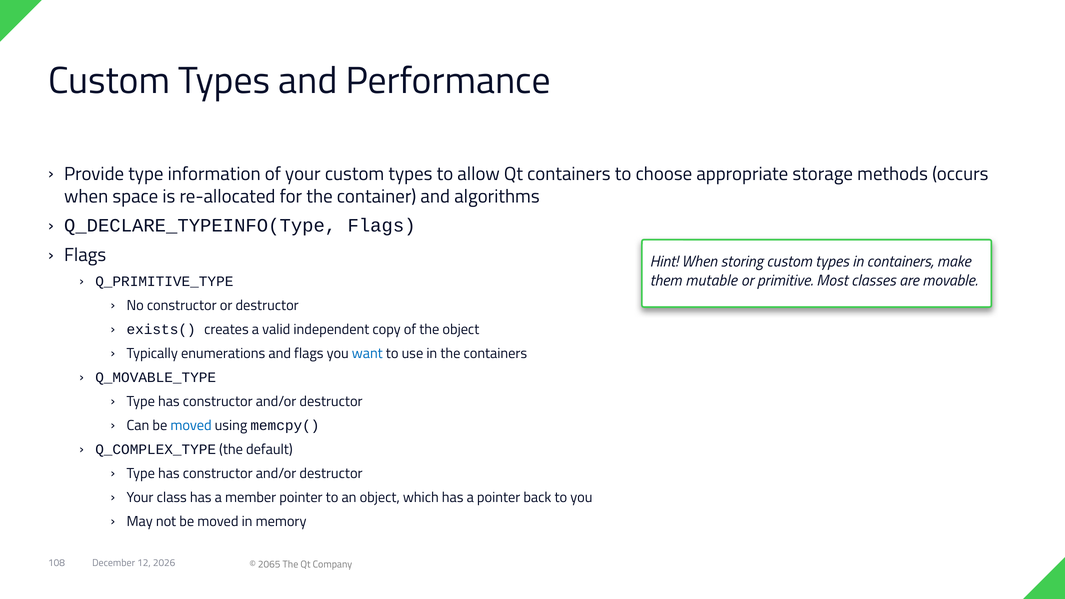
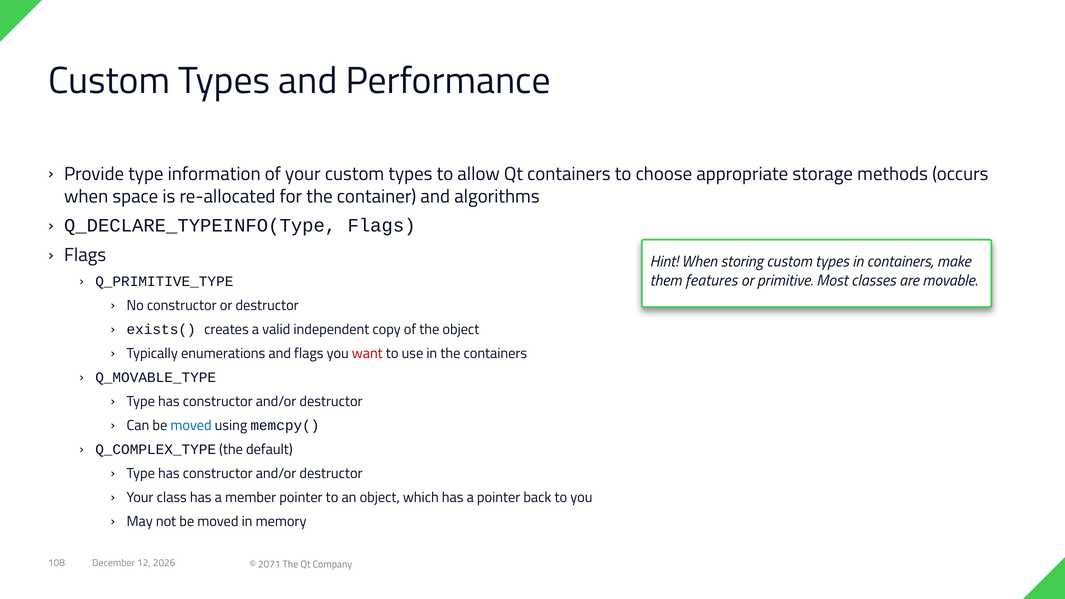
mutable: mutable -> features
want colour: blue -> red
2065: 2065 -> 2071
